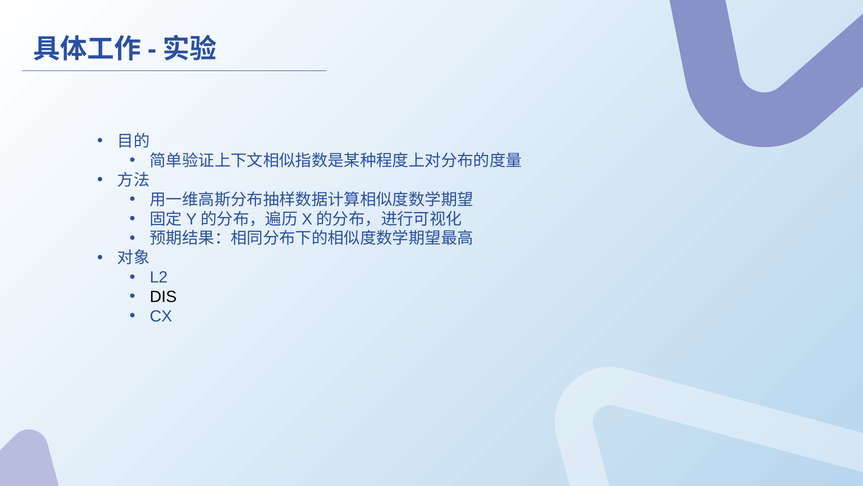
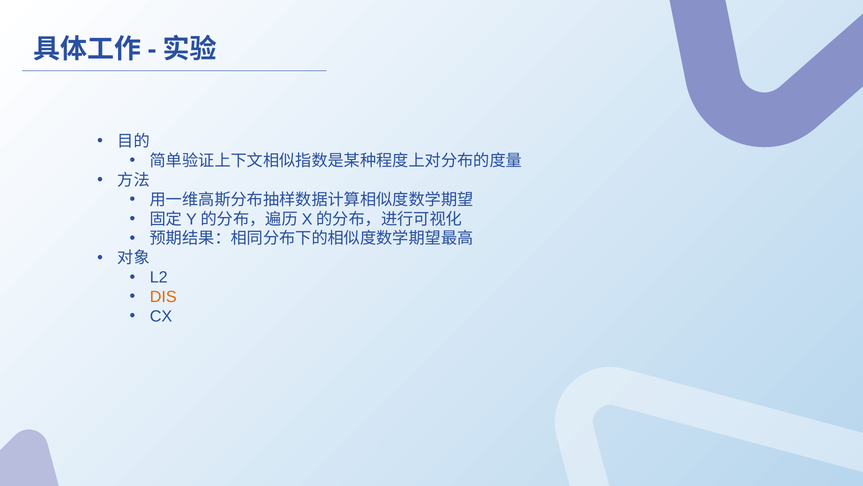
DIS colour: black -> orange
